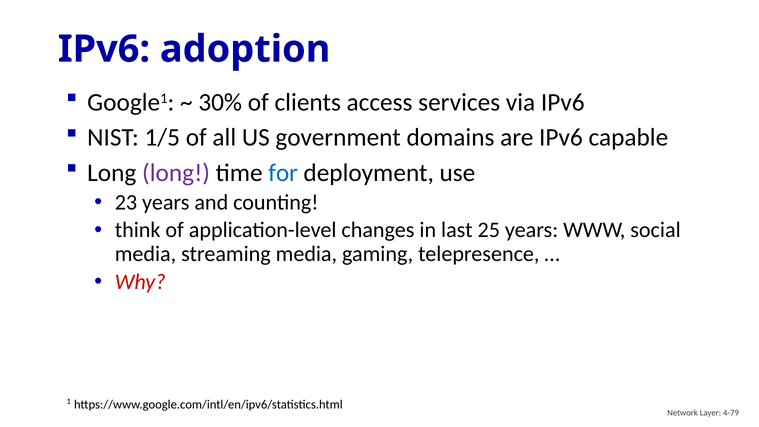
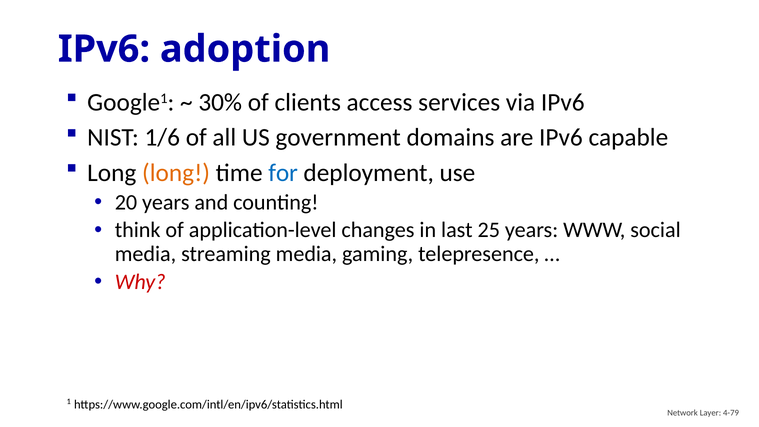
1/5: 1/5 -> 1/6
long at (176, 173) colour: purple -> orange
23: 23 -> 20
